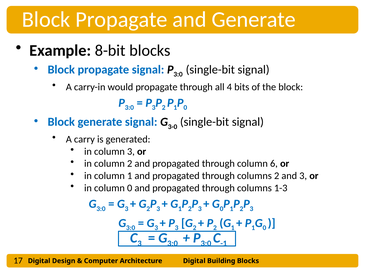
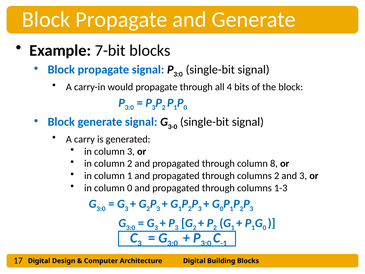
8-bit: 8-bit -> 7-bit
6: 6 -> 8
